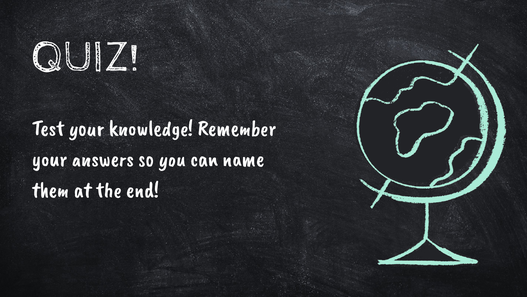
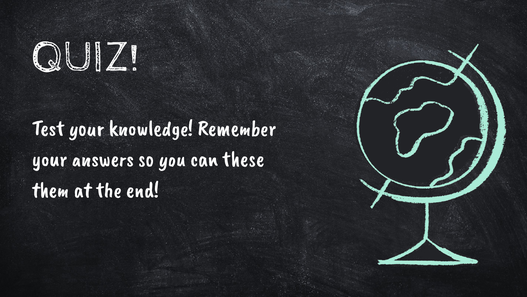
name: name -> these
